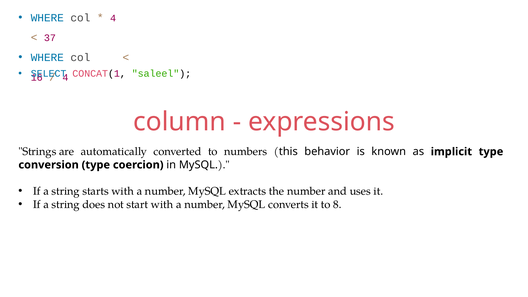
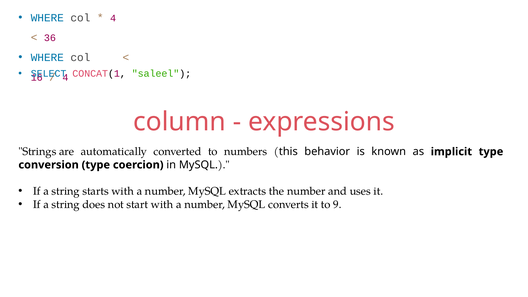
37: 37 -> 36
8: 8 -> 9
